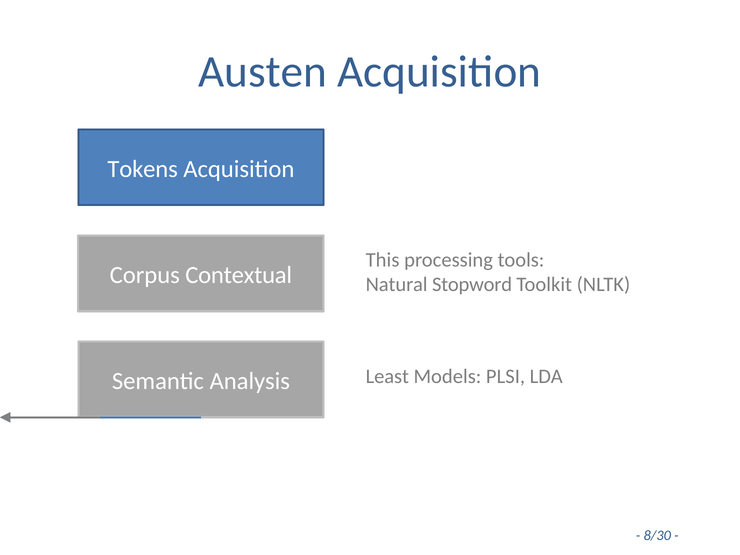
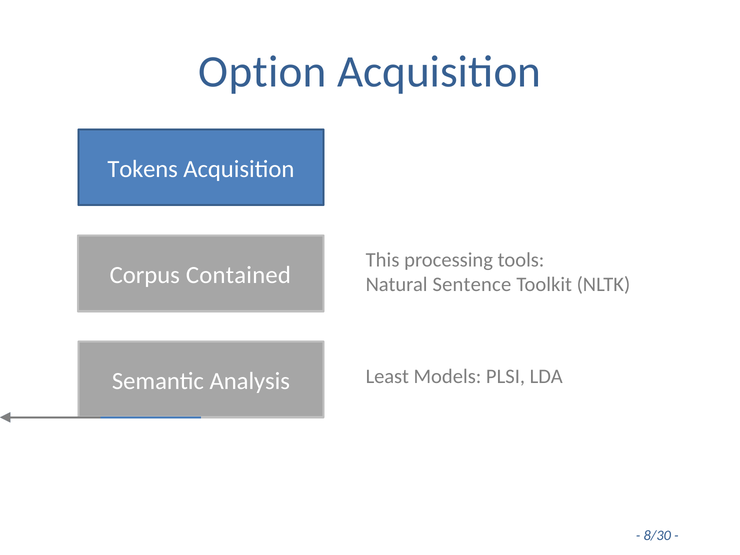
Austen: Austen -> Option
Contextual: Contextual -> Contained
Stopword: Stopword -> Sentence
